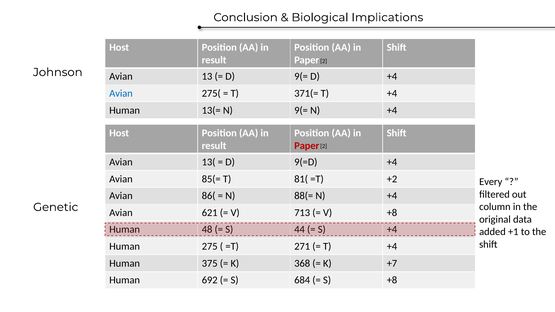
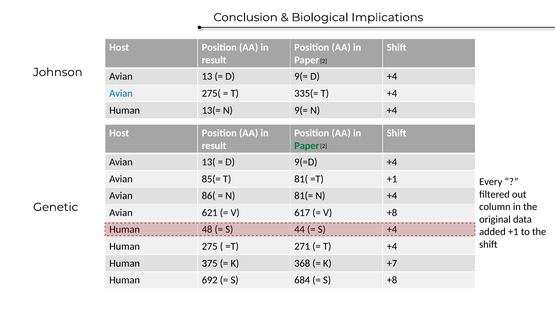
371(=: 371(= -> 335(=
Paper at (307, 146) colour: red -> green
=T +2: +2 -> +1
88(=: 88(= -> 81(=
713: 713 -> 617
